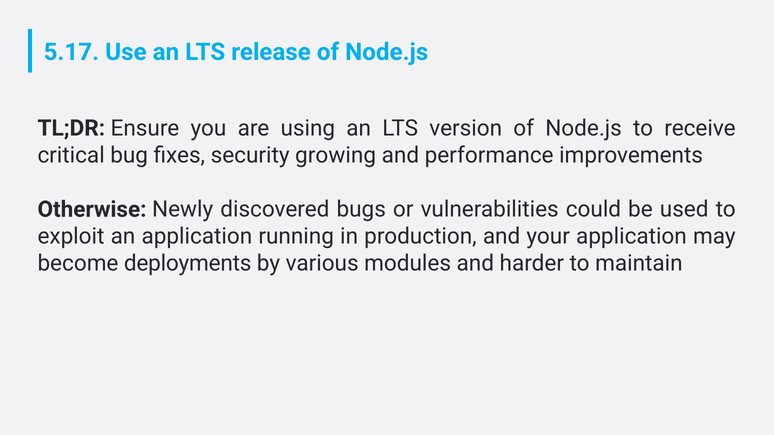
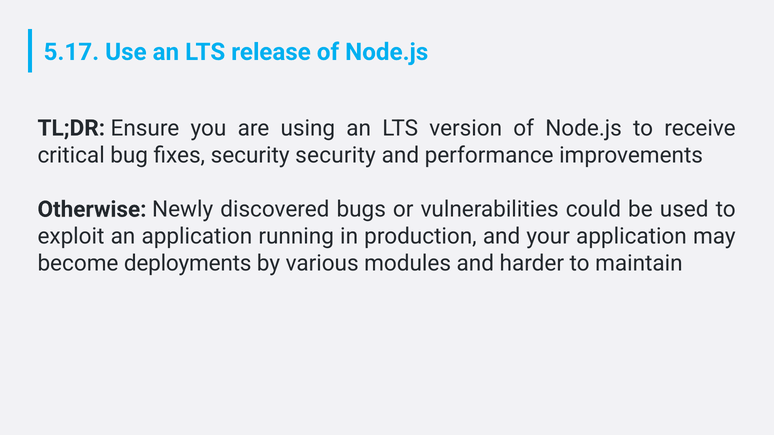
security growing: growing -> security
